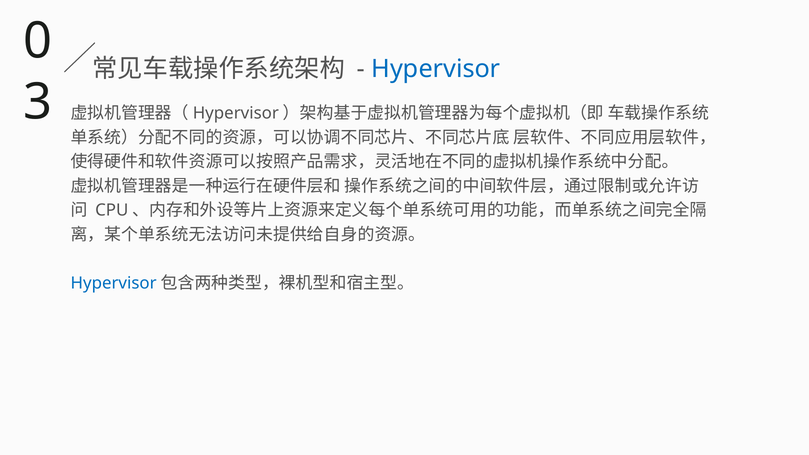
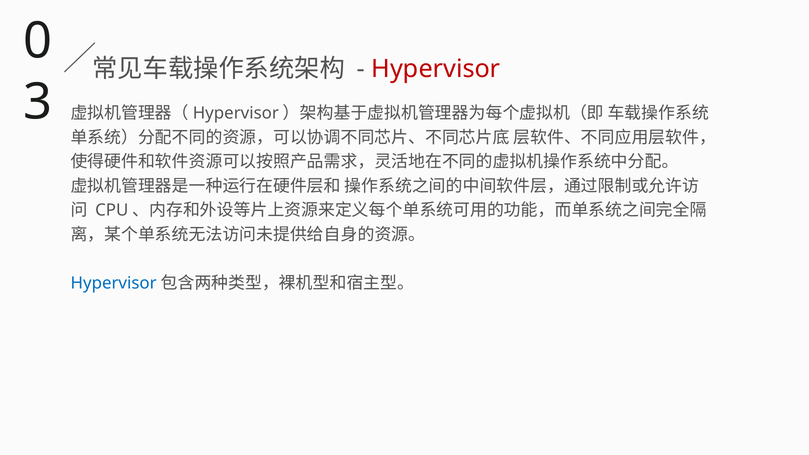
Hypervisor at (436, 69) colour: blue -> red
